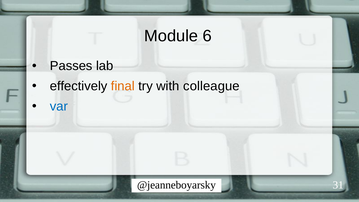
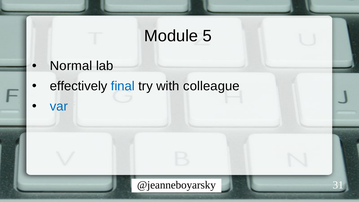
6: 6 -> 5
Passes: Passes -> Normal
final colour: orange -> blue
